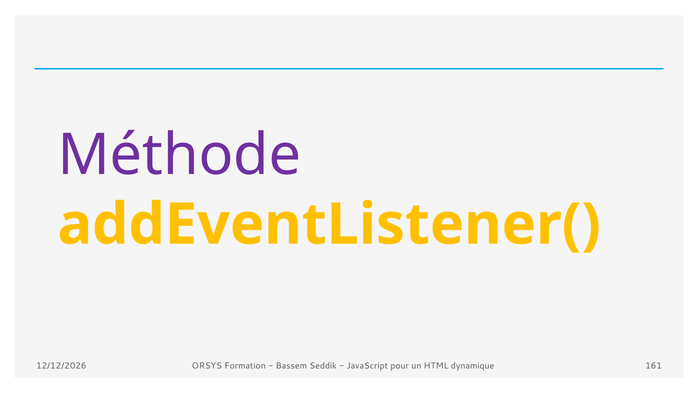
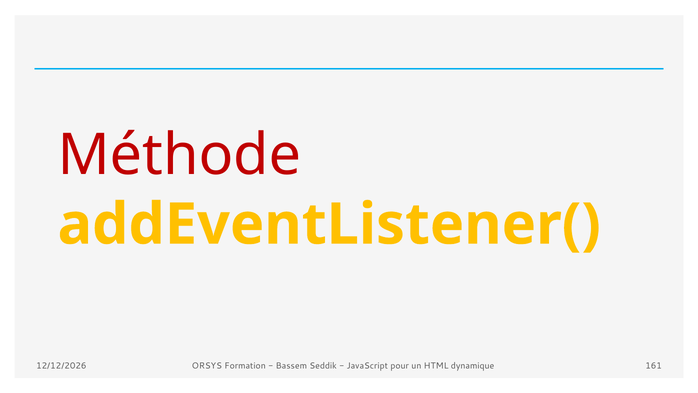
Méthode colour: purple -> red
